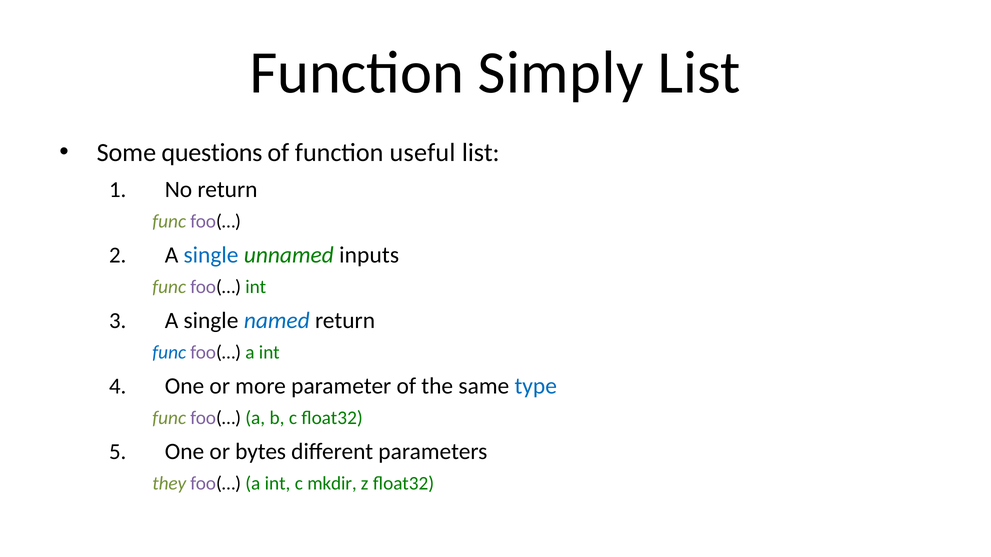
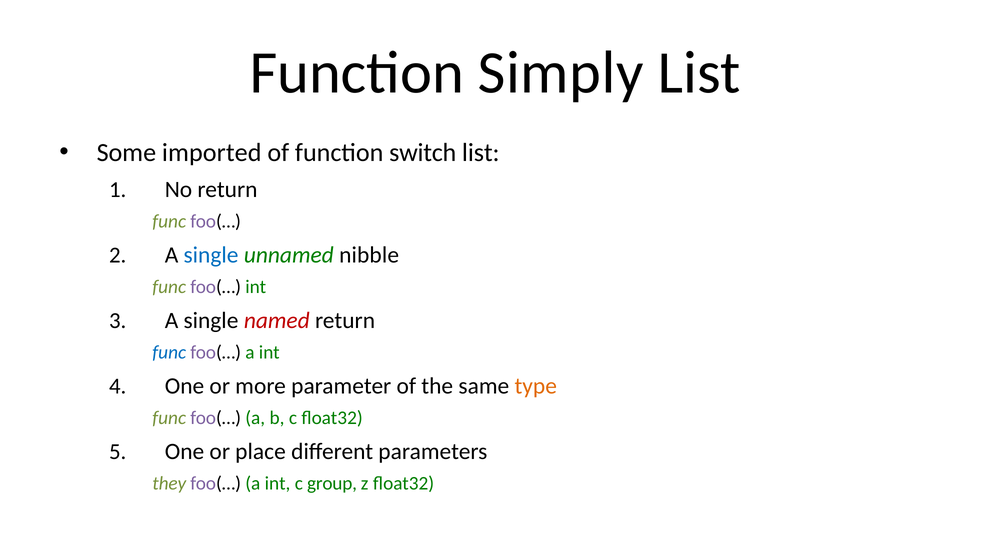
questions: questions -> imported
useful: useful -> switch
inputs: inputs -> nibble
named colour: blue -> red
type colour: blue -> orange
bytes: bytes -> place
mkdir: mkdir -> group
